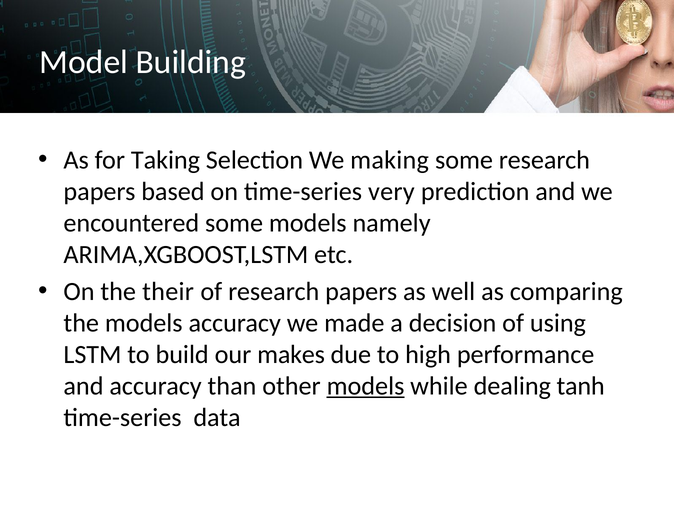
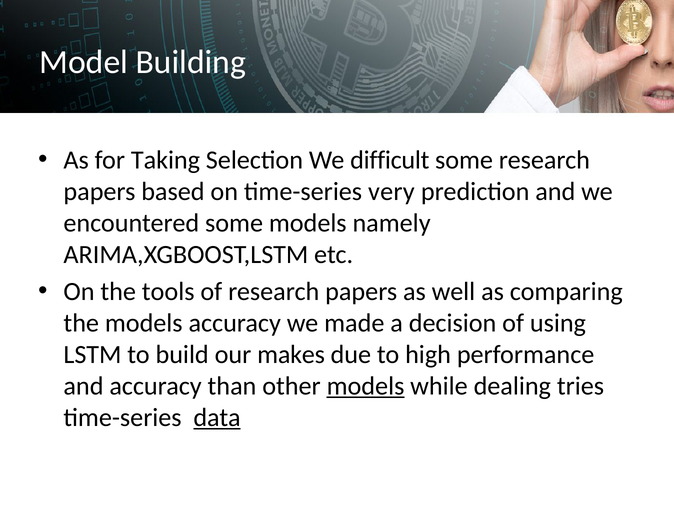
making: making -> difficult
their: their -> tools
tanh: tanh -> tries
data underline: none -> present
